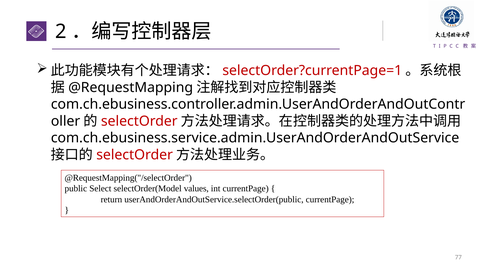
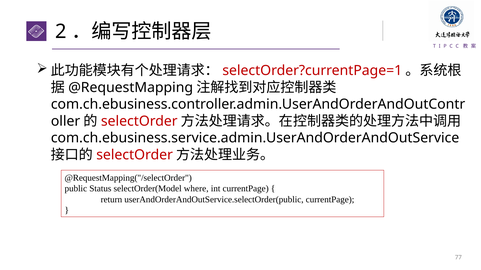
Select: Select -> Status
values: values -> where
